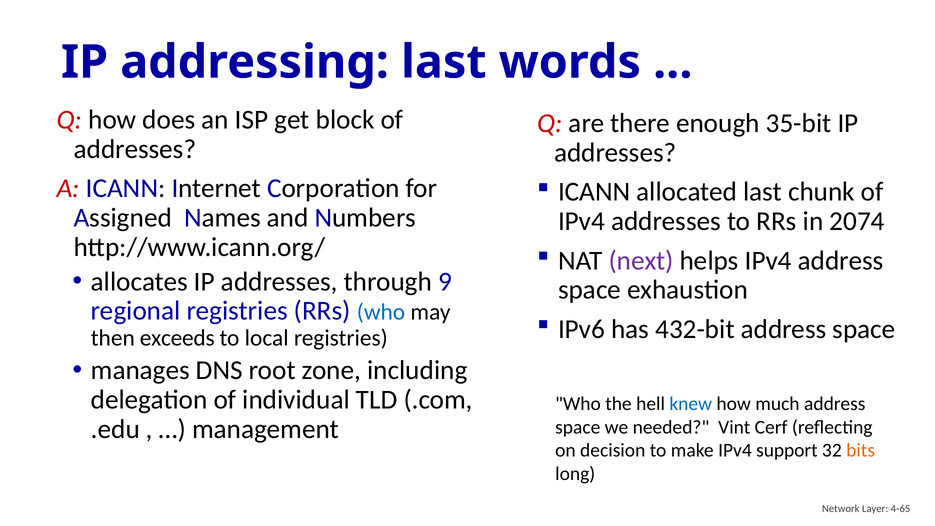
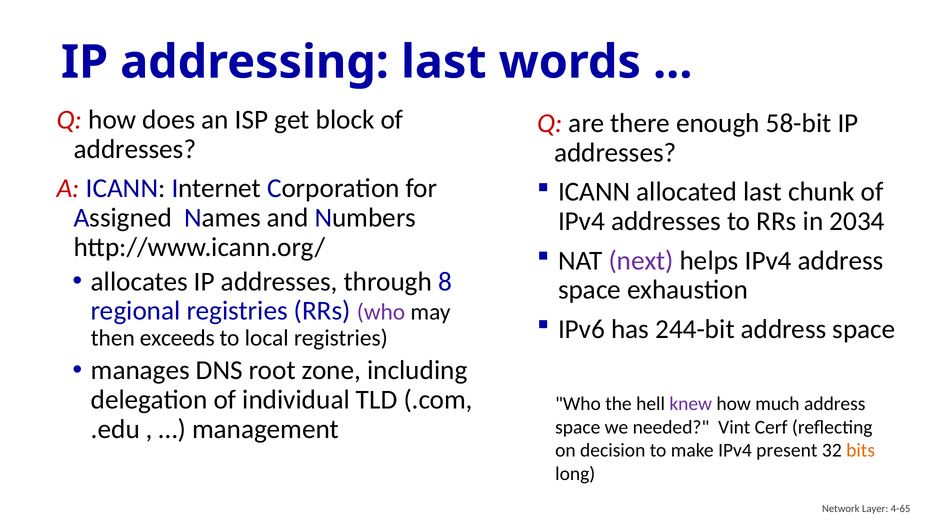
35-bit: 35-bit -> 58-bit
2074: 2074 -> 2034
9: 9 -> 8
who at (381, 312) colour: blue -> purple
432-bit: 432-bit -> 244-bit
knew colour: blue -> purple
support: support -> present
